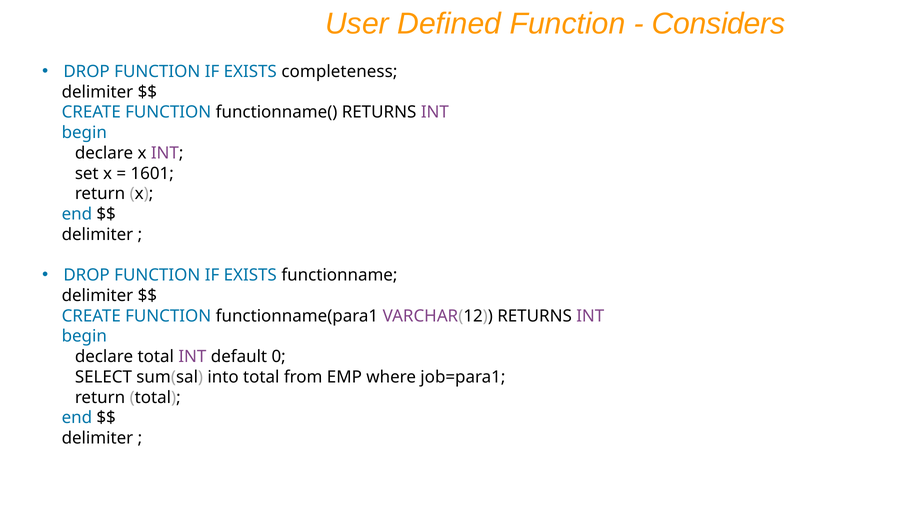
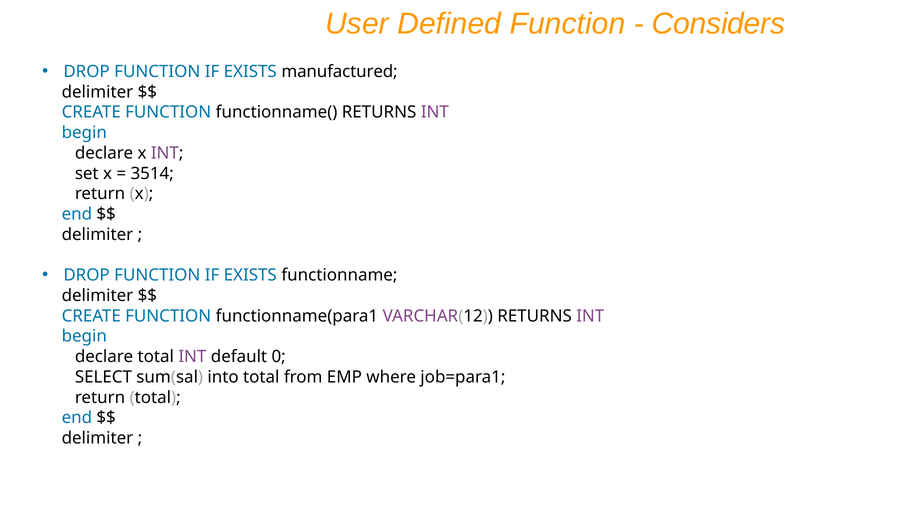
completeness: completeness -> manufactured
1601: 1601 -> 3514
